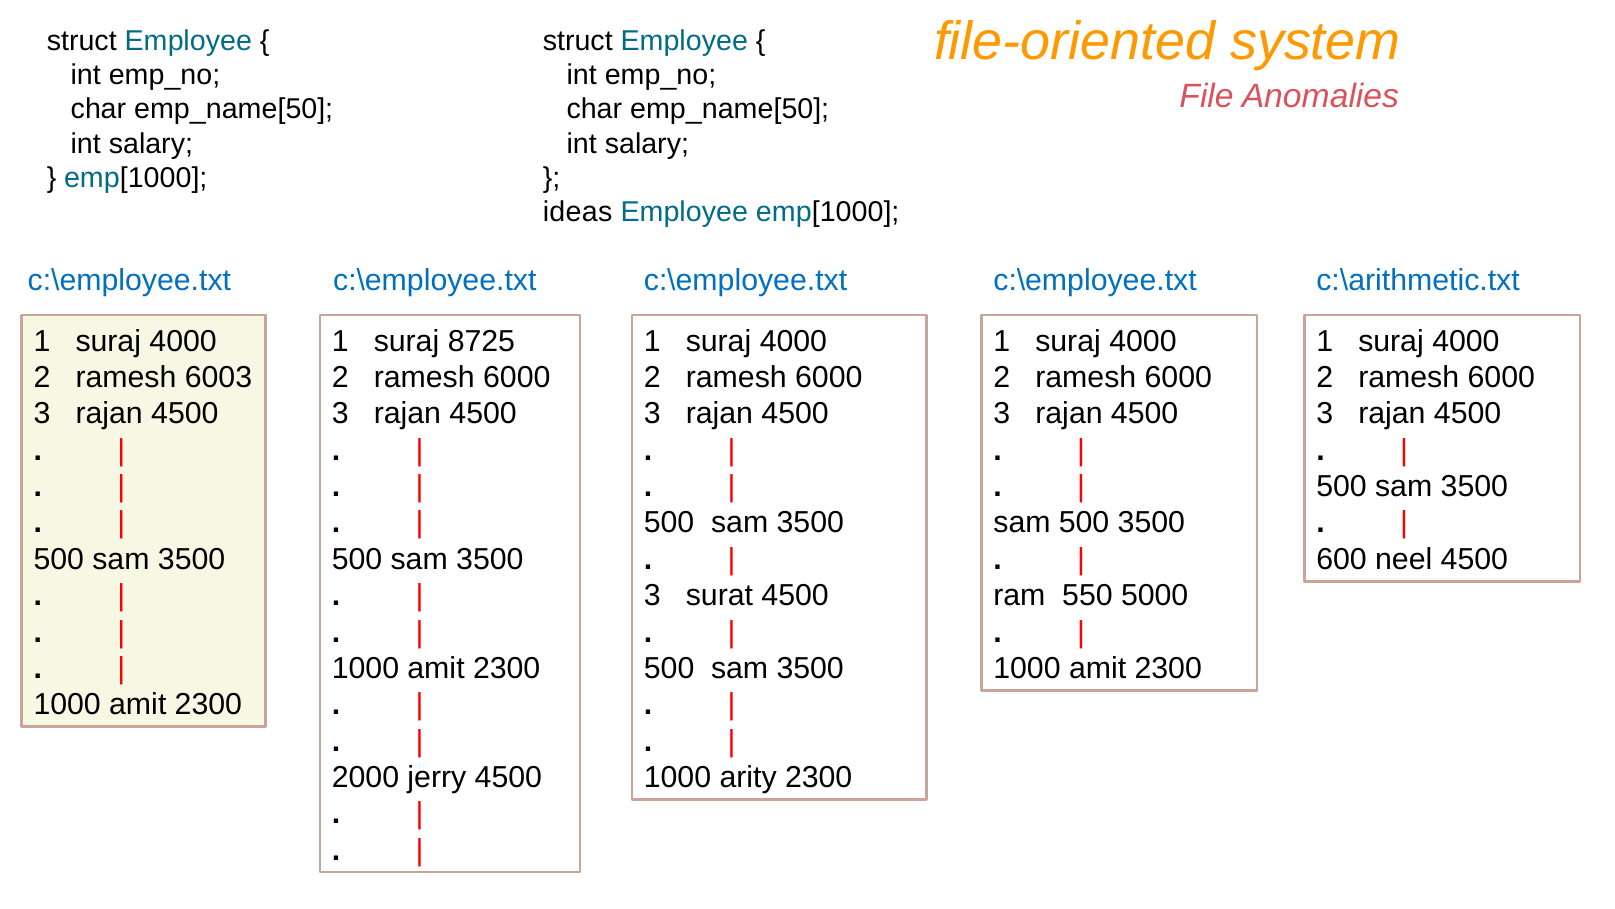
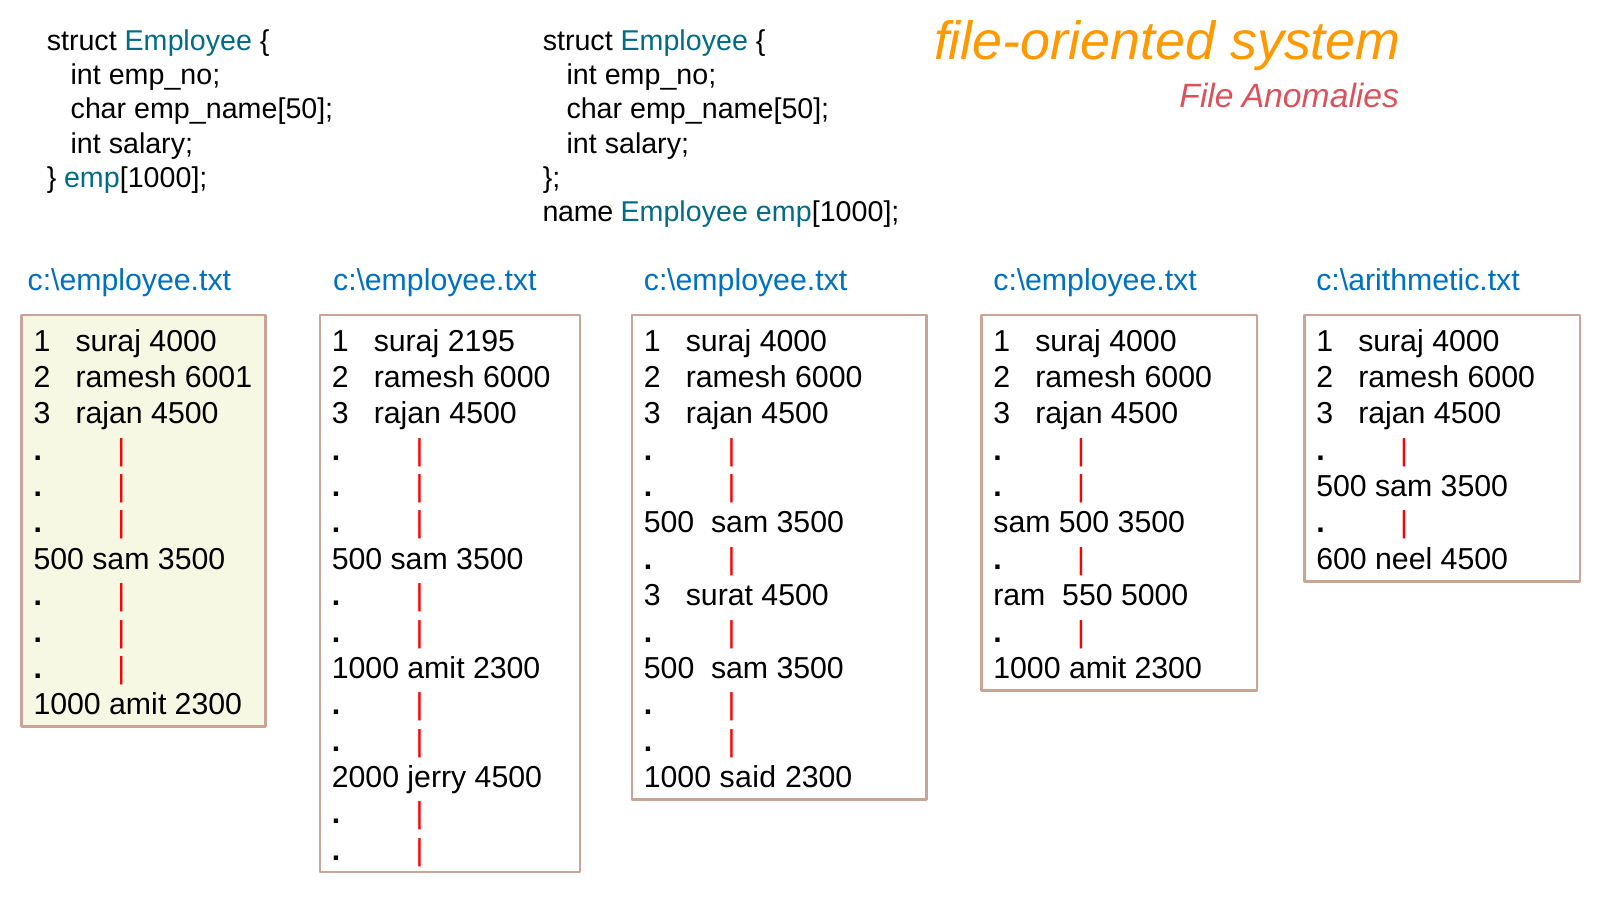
ideas: ideas -> name
8725: 8725 -> 2195
6003: 6003 -> 6001
arity: arity -> said
